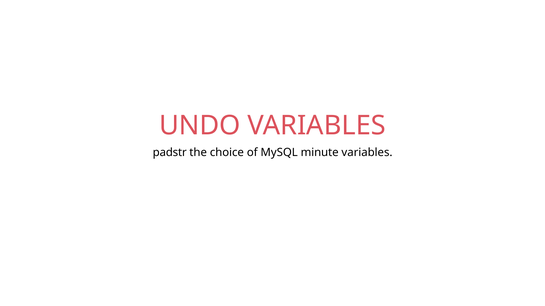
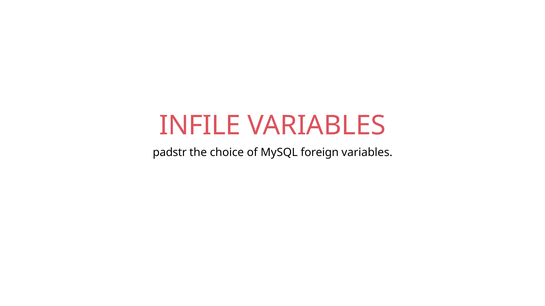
UNDO: UNDO -> INFILE
minute: minute -> foreign
